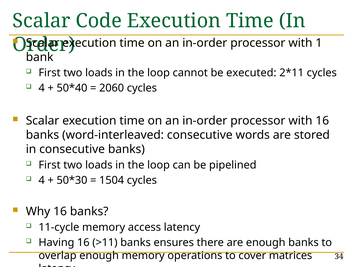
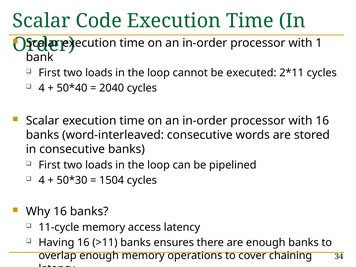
2060: 2060 -> 2040
matrices: matrices -> chaining
